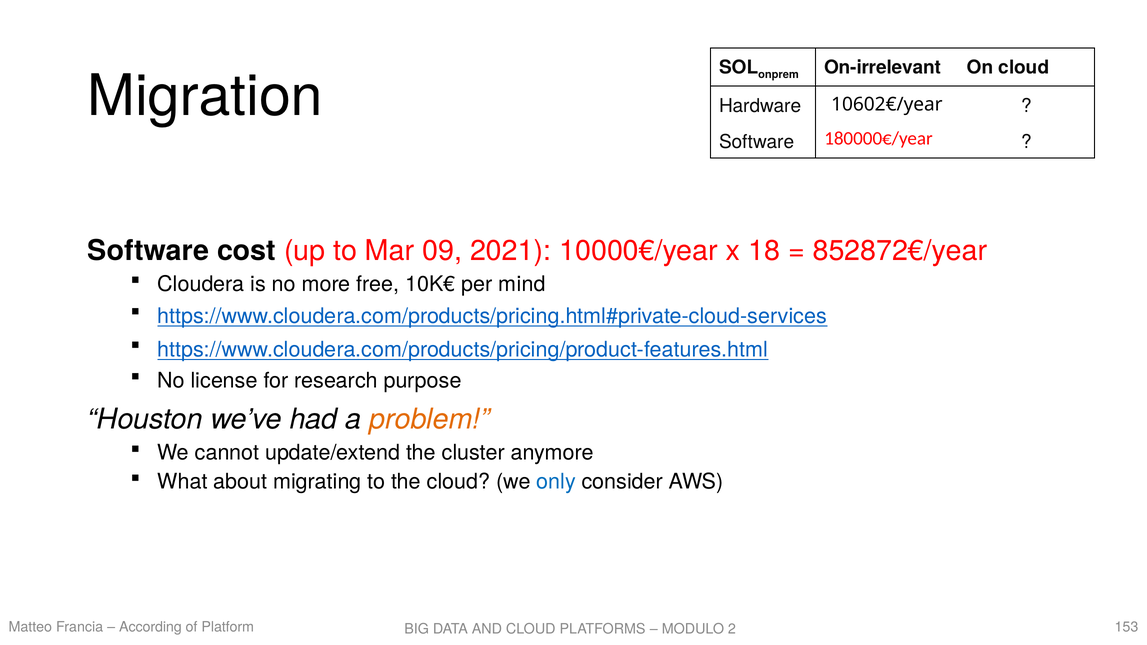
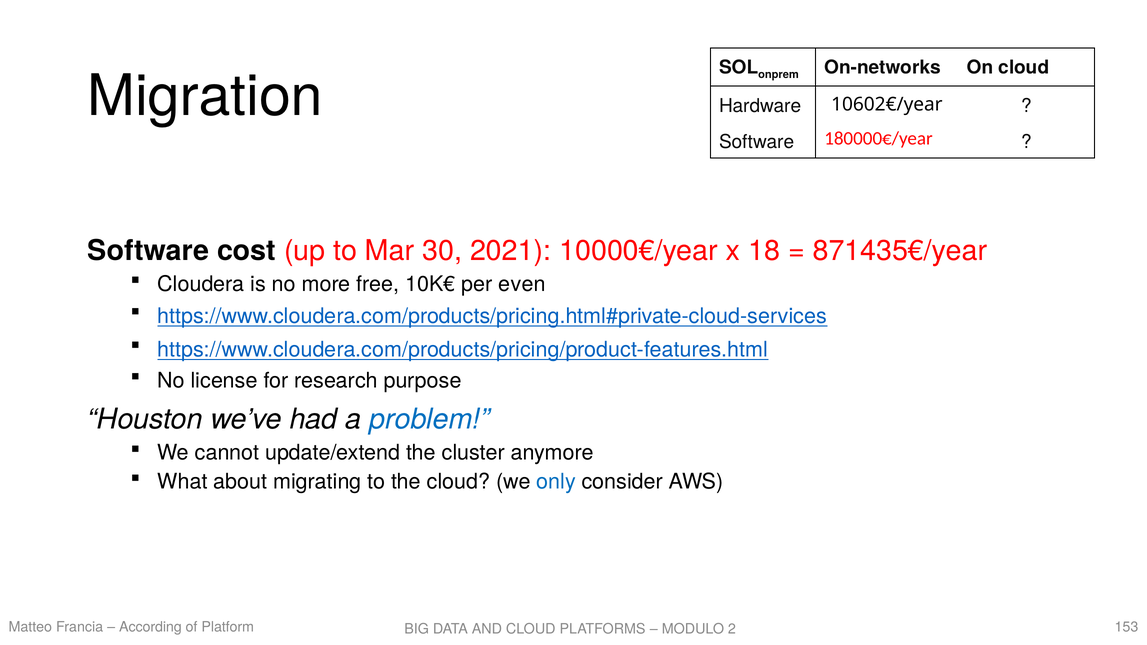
On-irrelevant: On-irrelevant -> On-networks
09: 09 -> 30
852872€/year: 852872€/year -> 871435€/year
mind: mind -> even
problem colour: orange -> blue
